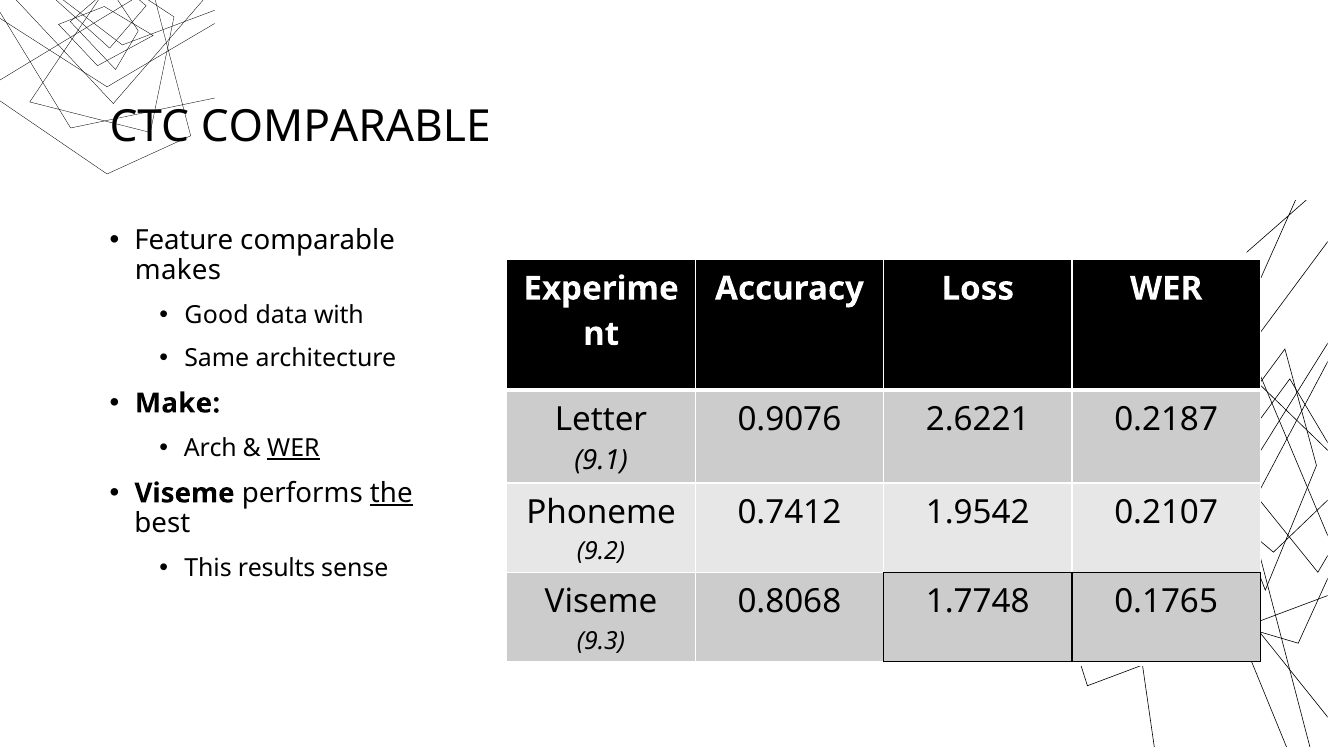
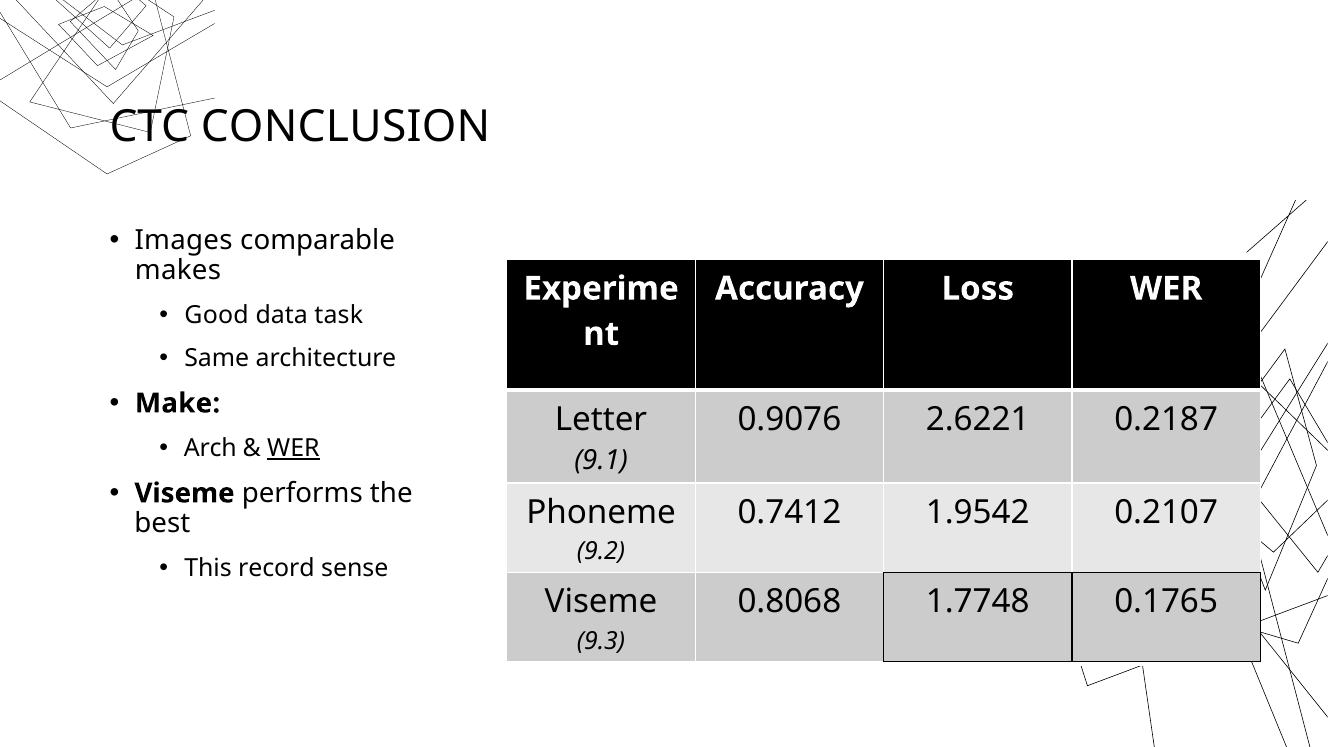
CTC COMPARABLE: COMPARABLE -> CONCLUSION
Feature: Feature -> Images
with: with -> task
the underline: present -> none
results: results -> record
